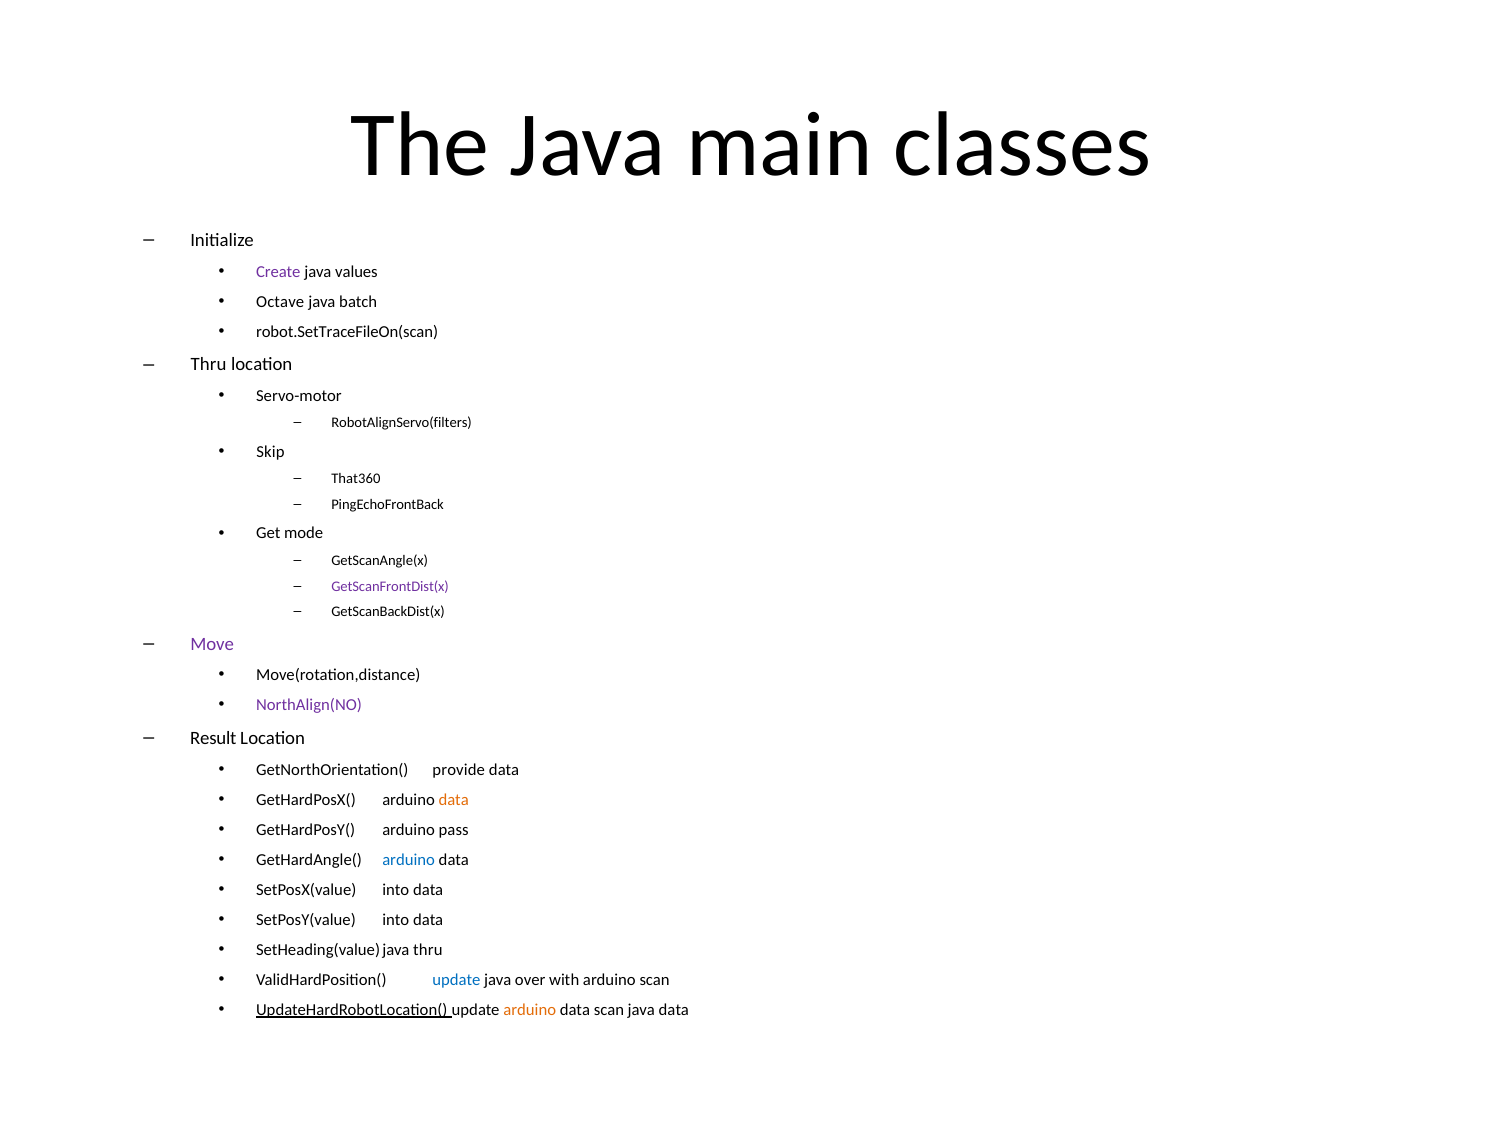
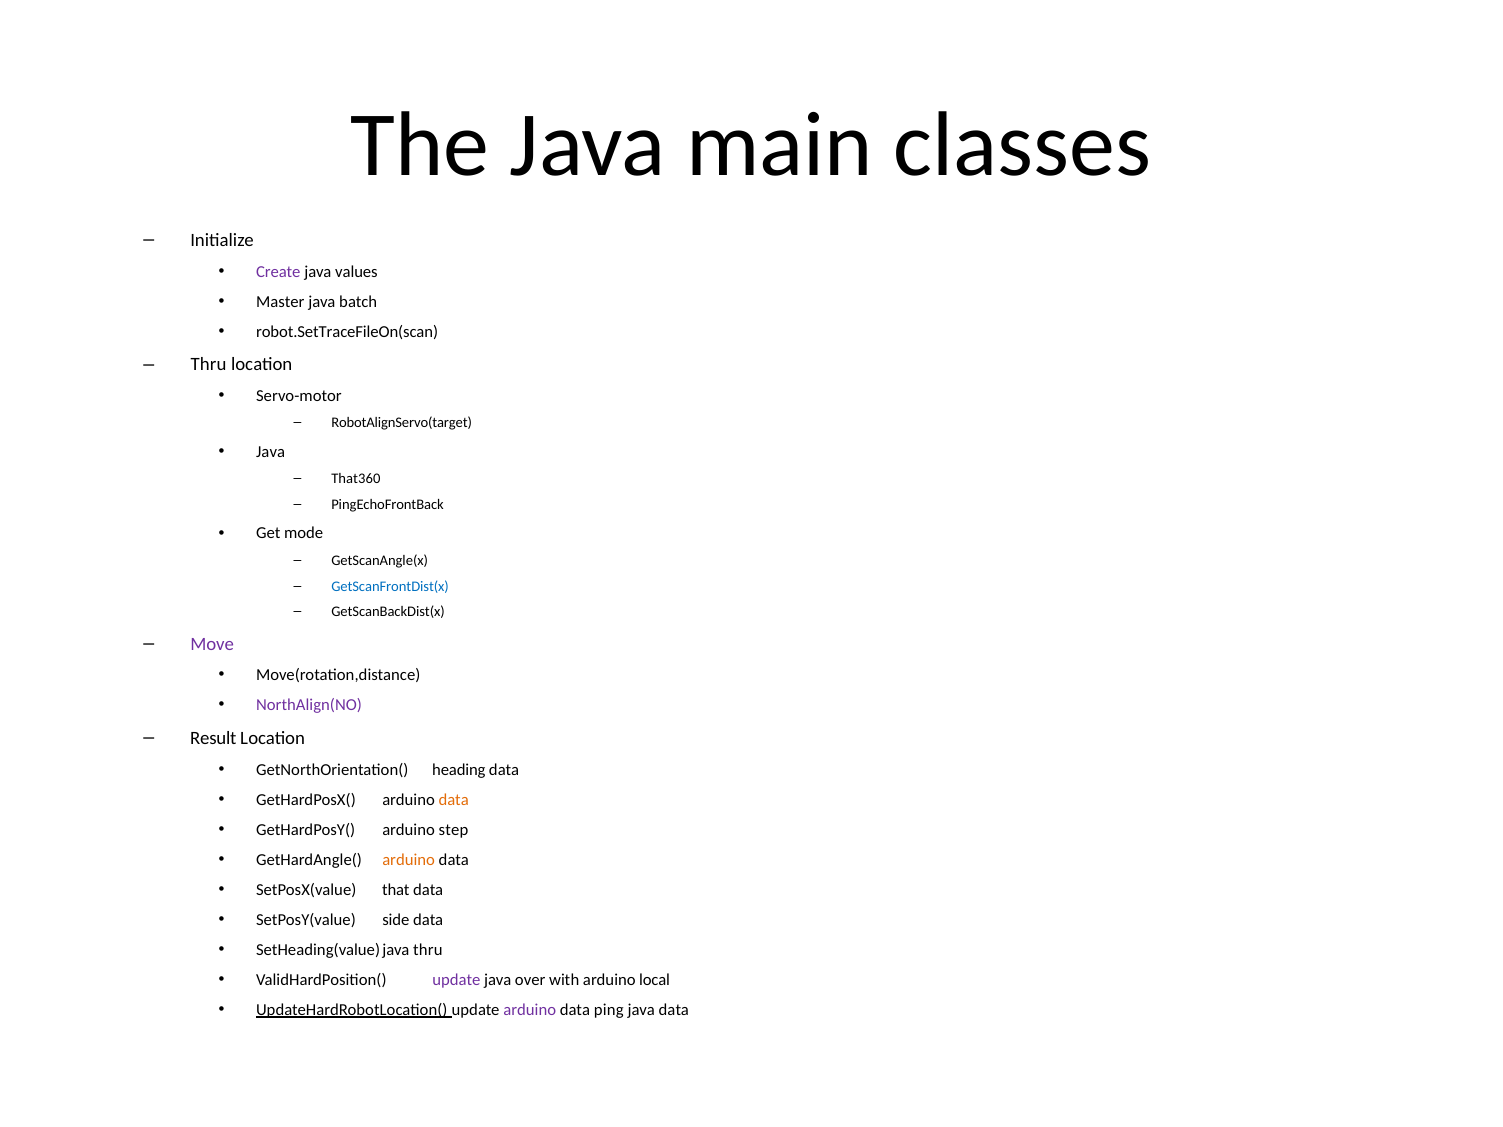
Octave: Octave -> Master
RobotAlignServo(filters: RobotAlignServo(filters -> RobotAlignServo(target
Skip at (271, 452): Skip -> Java
GetScanFrontDist(x colour: purple -> blue
provide: provide -> heading
pass: pass -> step
arduino at (409, 860) colour: blue -> orange
SetPosX(value into: into -> that
SetPosY(value into: into -> side
update at (456, 980) colour: blue -> purple
arduino scan: scan -> local
arduino at (530, 1010) colour: orange -> purple
data scan: scan -> ping
